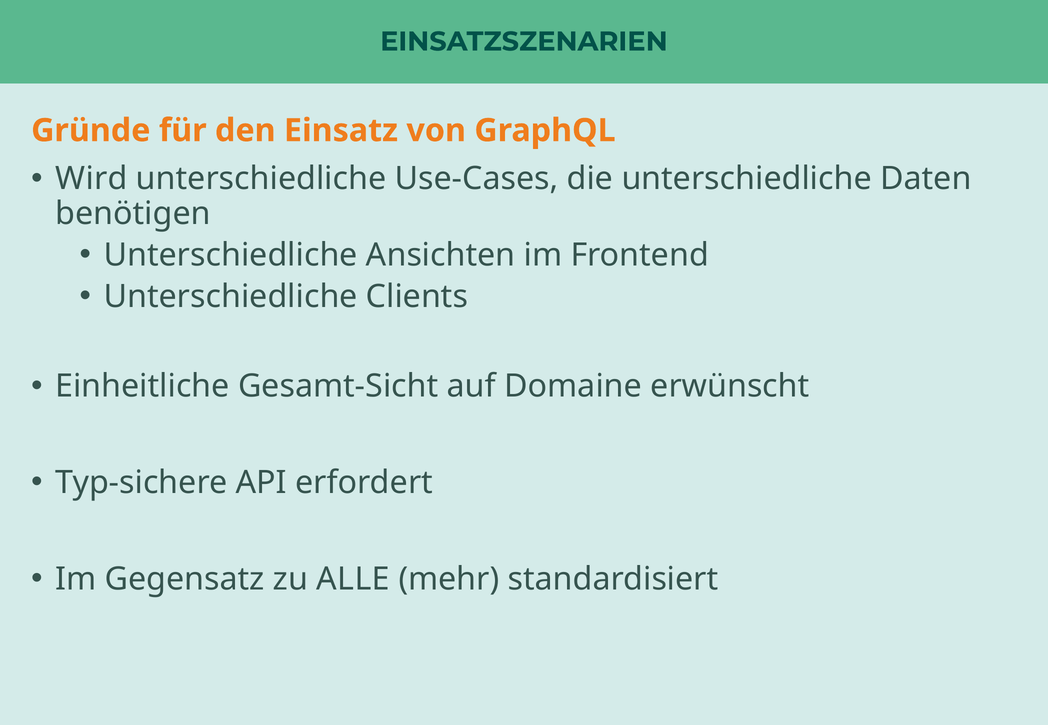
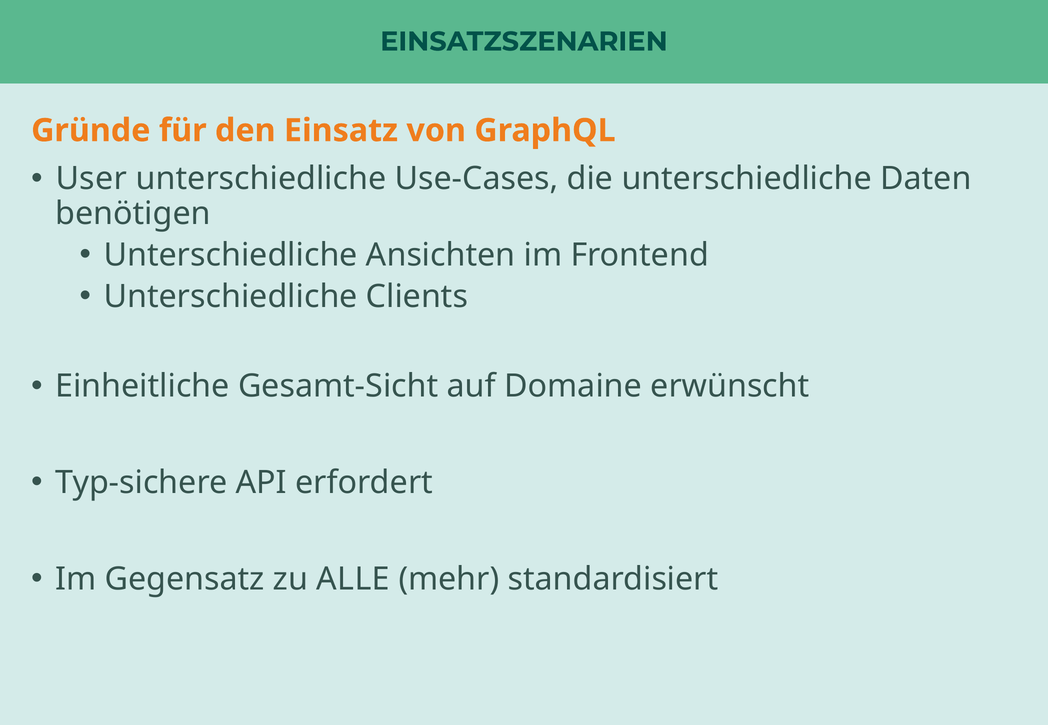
Wird: Wird -> User
